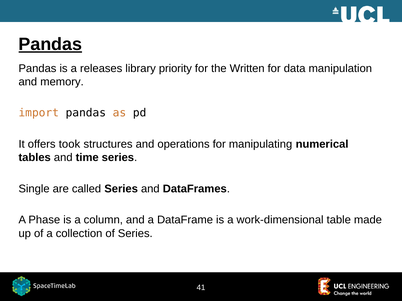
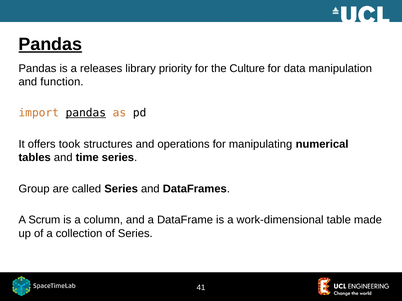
Written: Written -> Culture
memory: memory -> function
pandas at (86, 113) underline: none -> present
Single: Single -> Group
Phase: Phase -> Scrum
